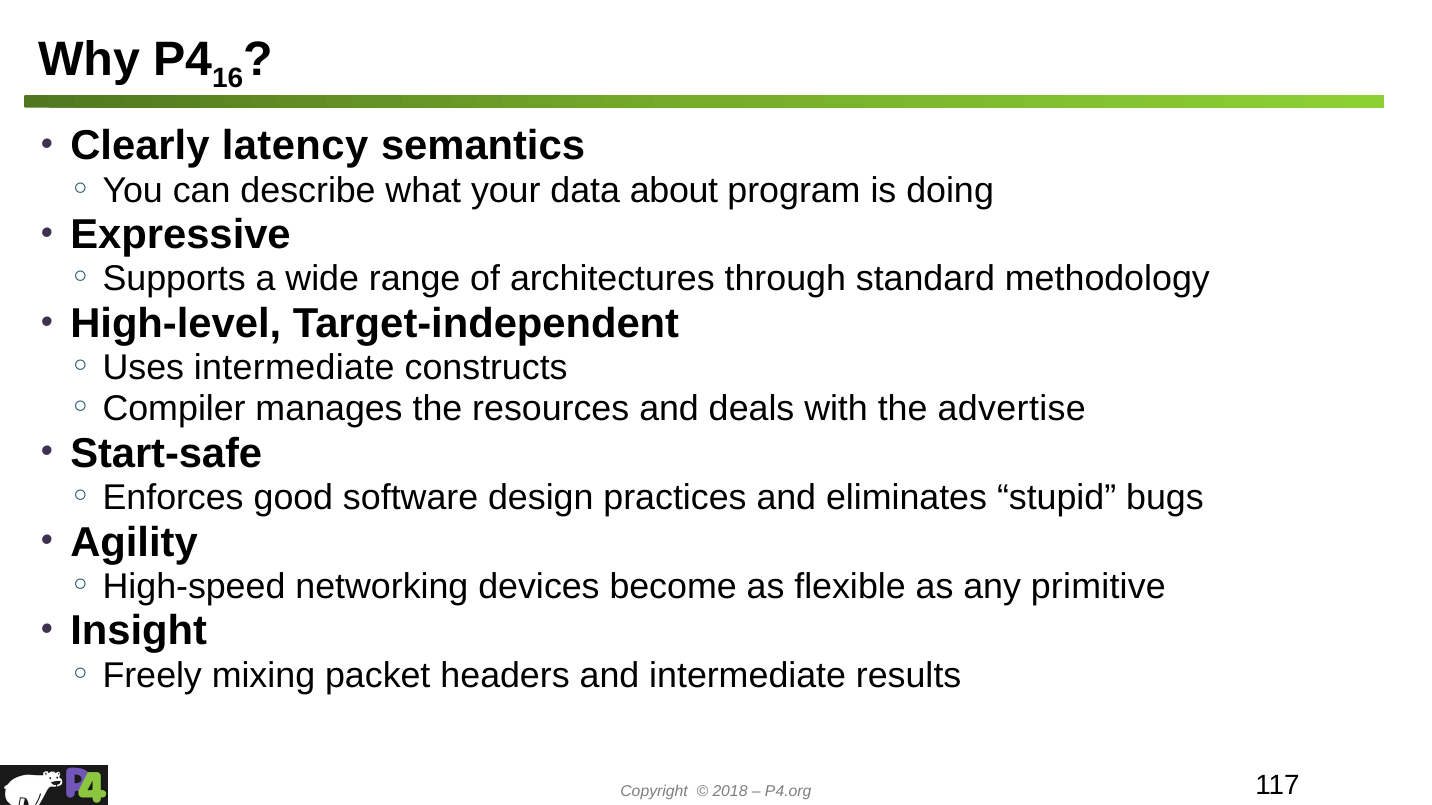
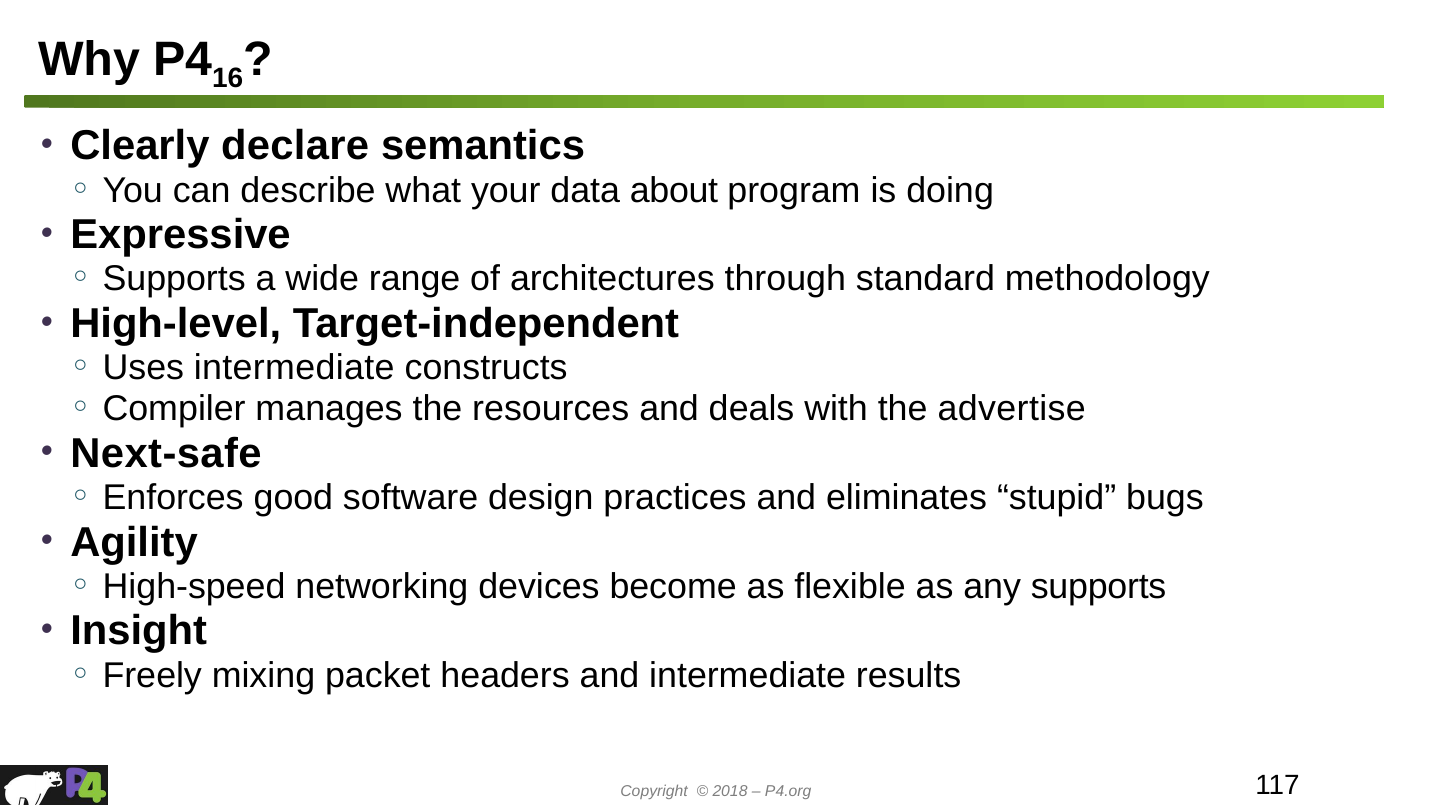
latency: latency -> declare
Start-safe: Start-safe -> Next-safe
any primitive: primitive -> supports
